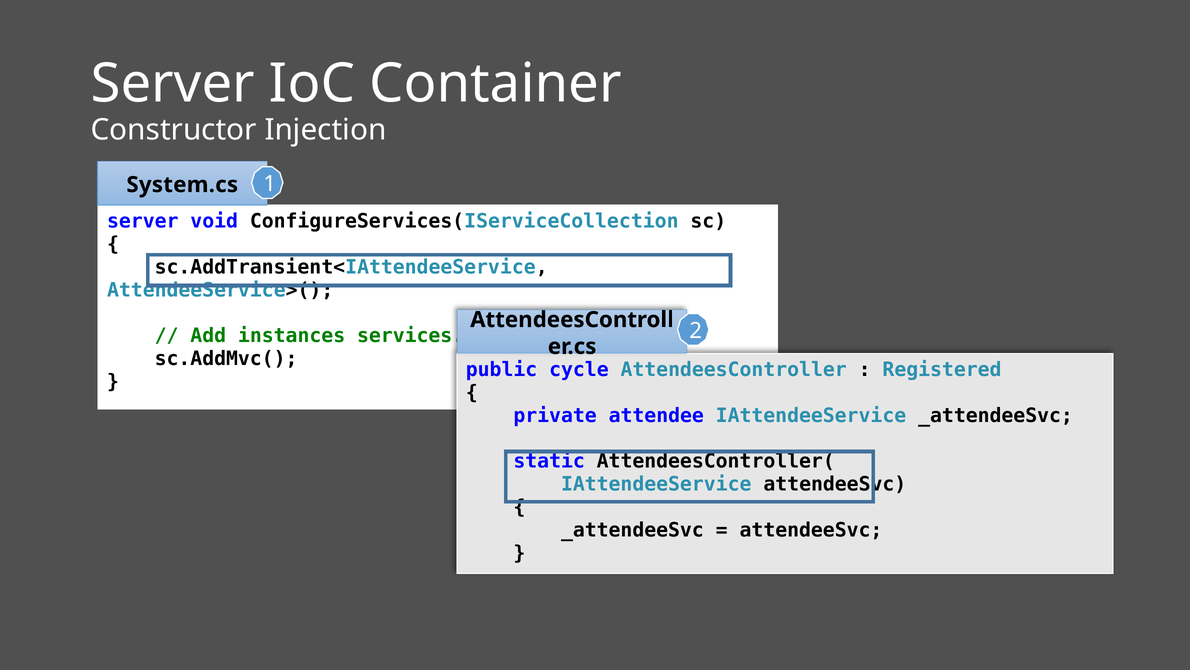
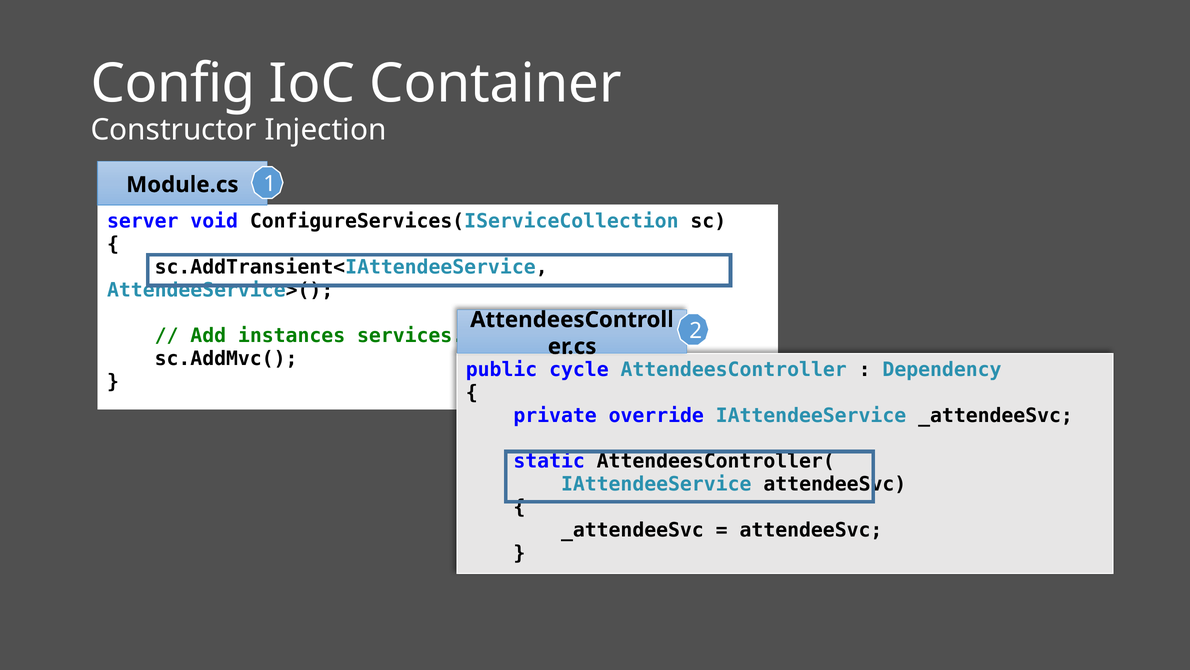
Server at (173, 84): Server -> Config
System.cs: System.cs -> Module.cs
Registered: Registered -> Dependency
attendee: attendee -> override
